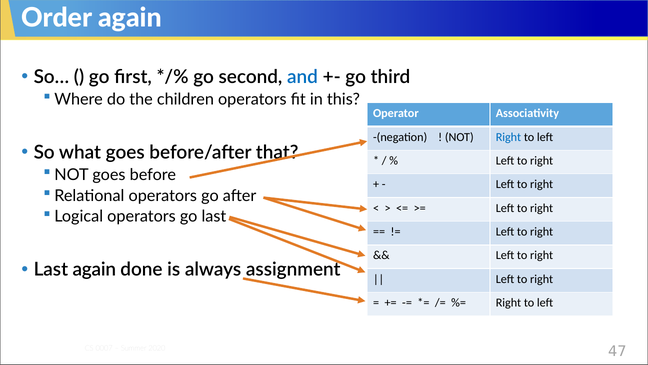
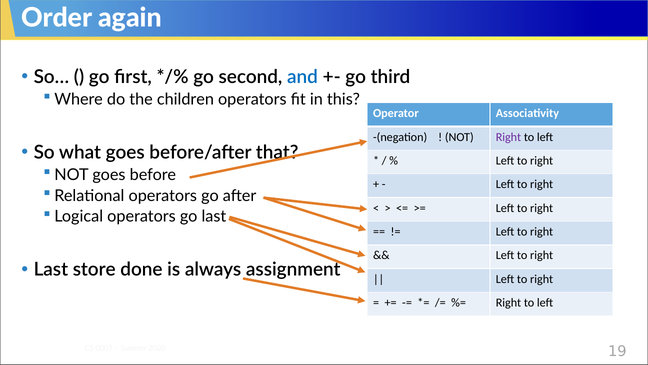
Right at (508, 137) colour: blue -> purple
Last again: again -> store
47: 47 -> 19
